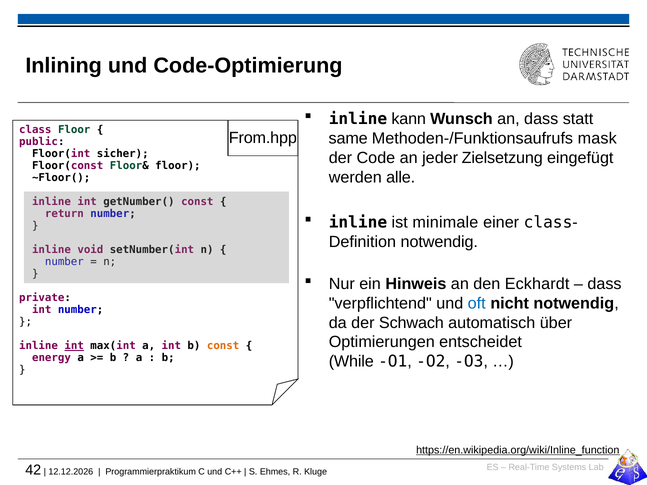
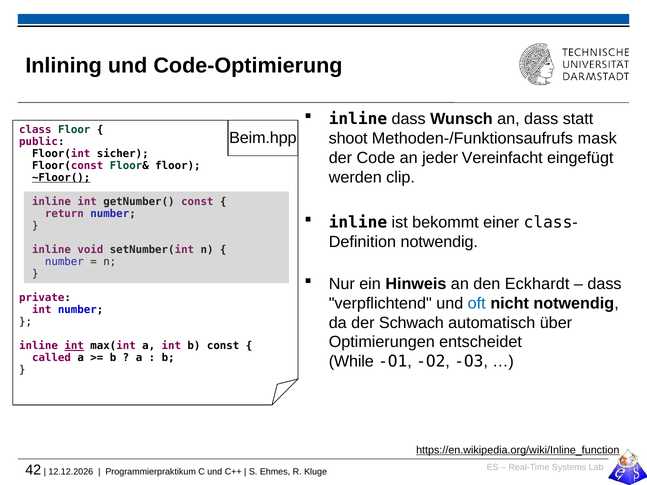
inline kann: kann -> dass
From.hpp: From.hpp -> Beim.hpp
same: same -> shoot
Zielsetzung: Zielsetzung -> Vereinfacht
alle: alle -> clip
~Floor( underline: none -> present
minimale: minimale -> bekommt
const at (223, 346) colour: orange -> black
energy: energy -> called
